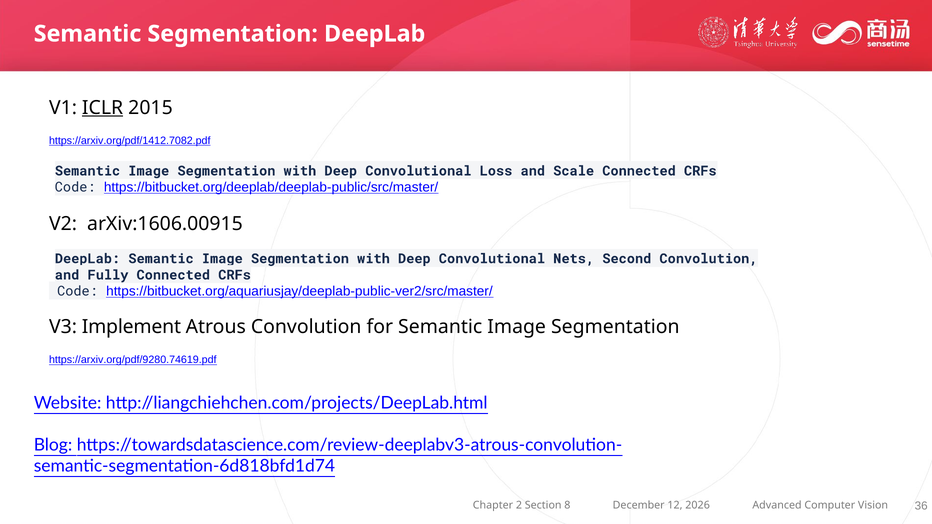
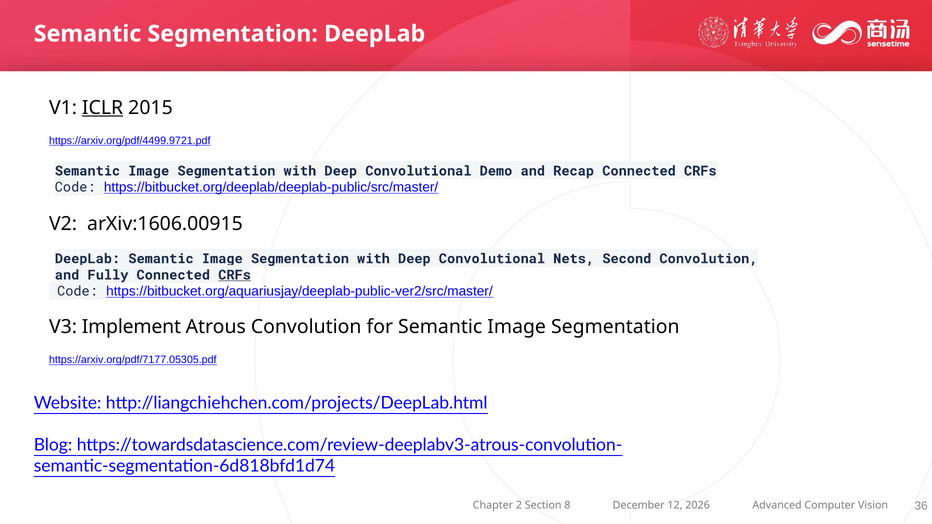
https://arxiv.org/pdf/1412.7082.pdf: https://arxiv.org/pdf/1412.7082.pdf -> https://arxiv.org/pdf/4499.9721.pdf
Loss: Loss -> Demo
Scale: Scale -> Recap
CRFs at (235, 275) underline: none -> present
https://arxiv.org/pdf/9280.74619.pdf: https://arxiv.org/pdf/9280.74619.pdf -> https://arxiv.org/pdf/7177.05305.pdf
